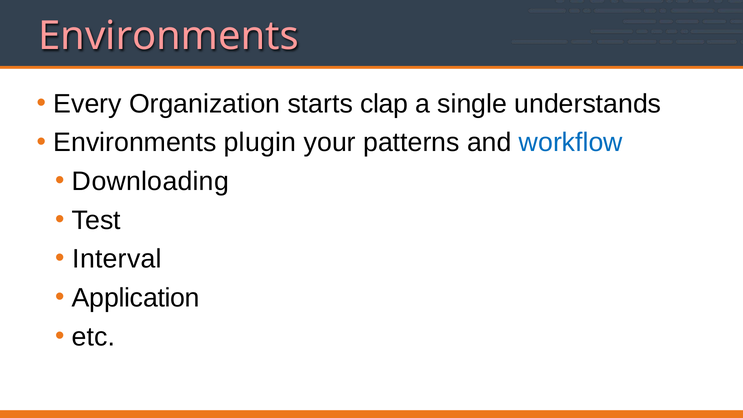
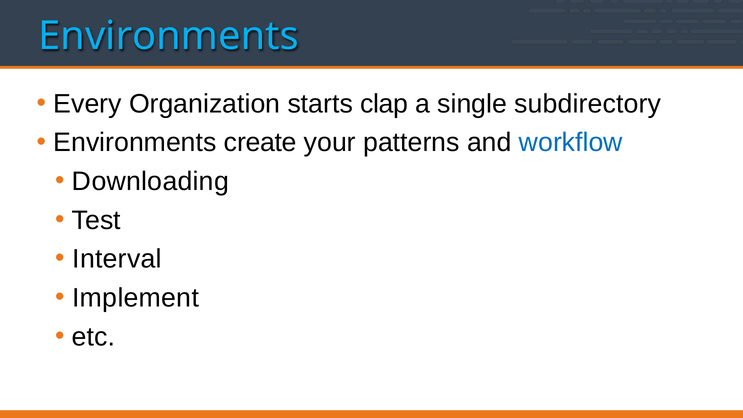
Environments at (169, 36) colour: pink -> light blue
understands: understands -> subdirectory
plugin: plugin -> create
Application: Application -> Implement
